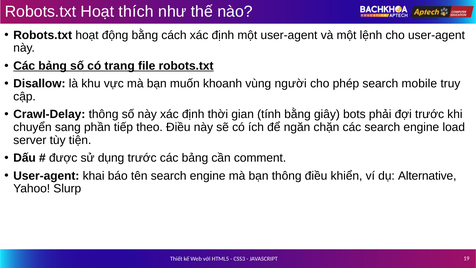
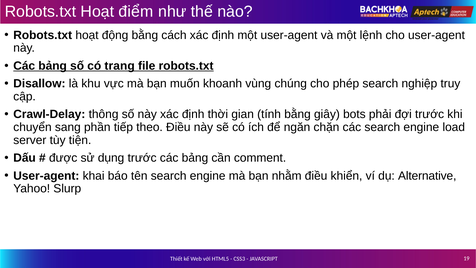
thích: thích -> điểm
người: người -> chúng
mobile: mobile -> nghiệp
bạn thông: thông -> nhằm
